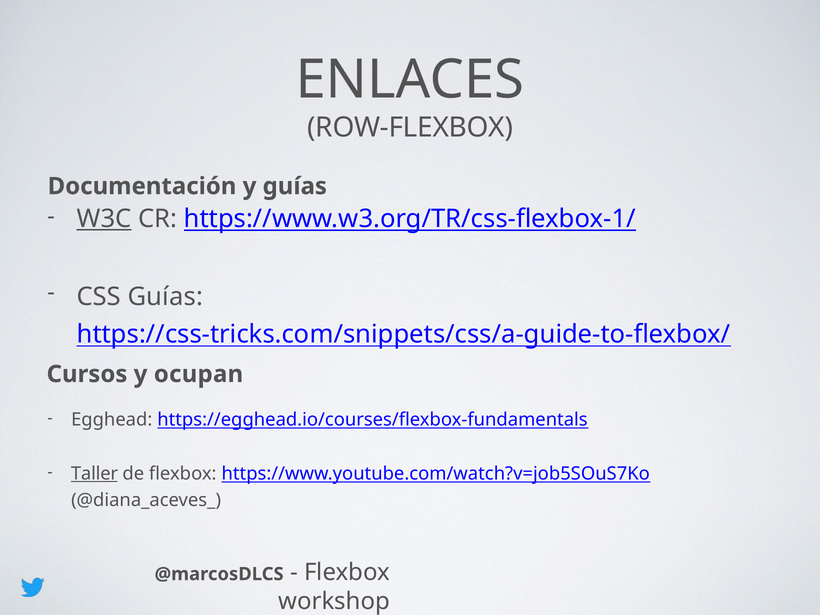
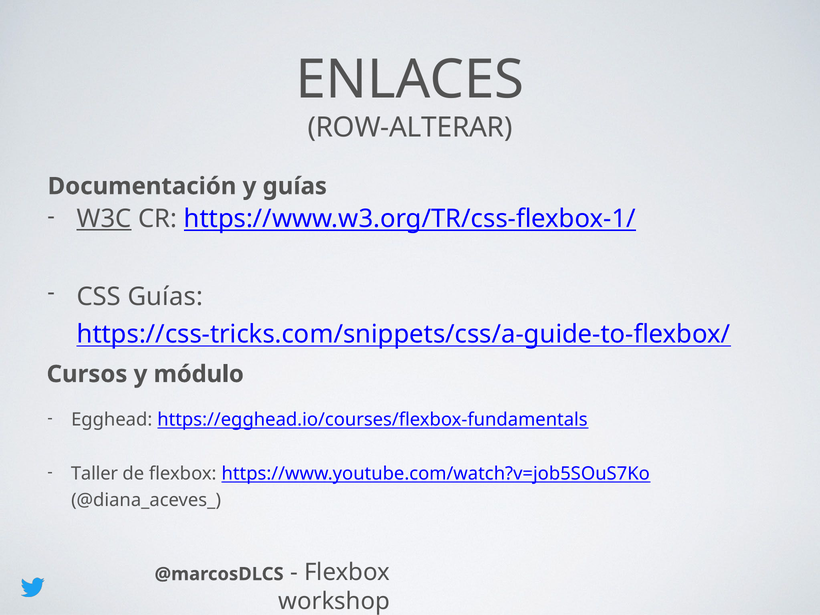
ROW-FLEXBOX: ROW-FLEXBOX -> ROW-ALTERAR
ocupan: ocupan -> módulo
Taller underline: present -> none
